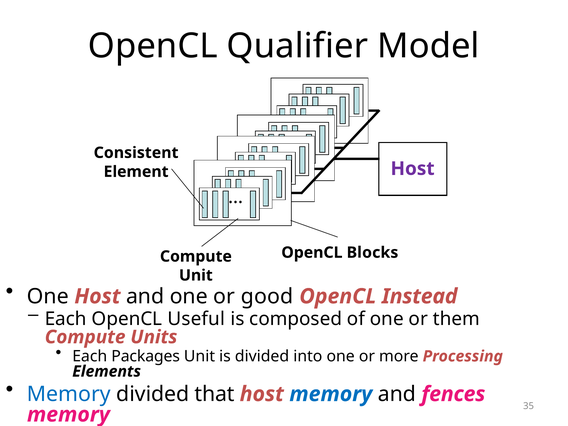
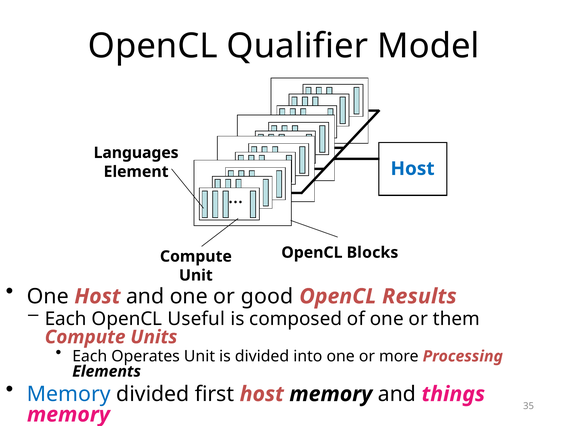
Consistent: Consistent -> Languages
Host at (413, 169) colour: purple -> blue
Instead: Instead -> Results
Packages: Packages -> Operates
that: that -> first
memory at (331, 394) colour: blue -> black
fences: fences -> things
